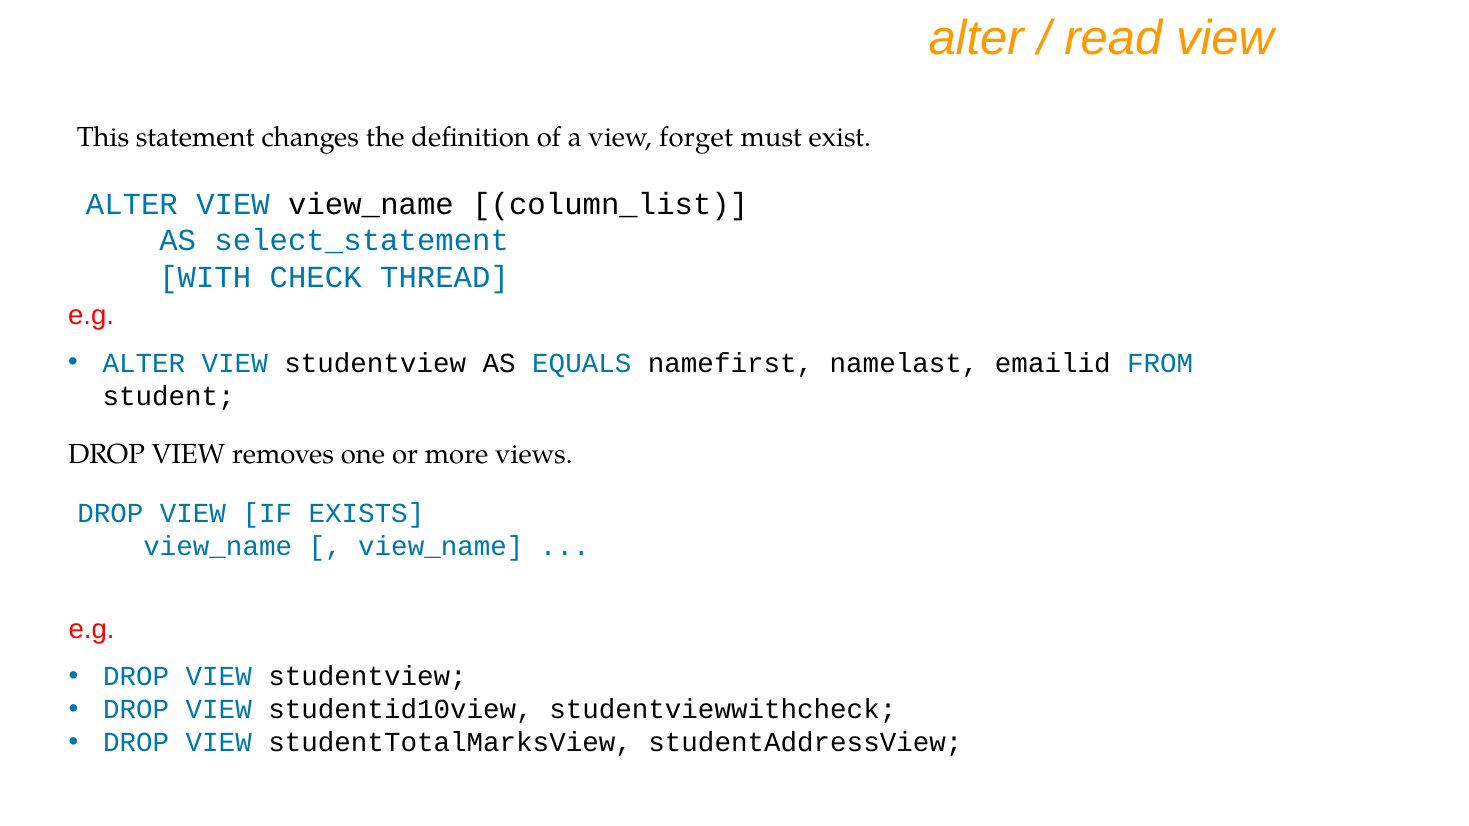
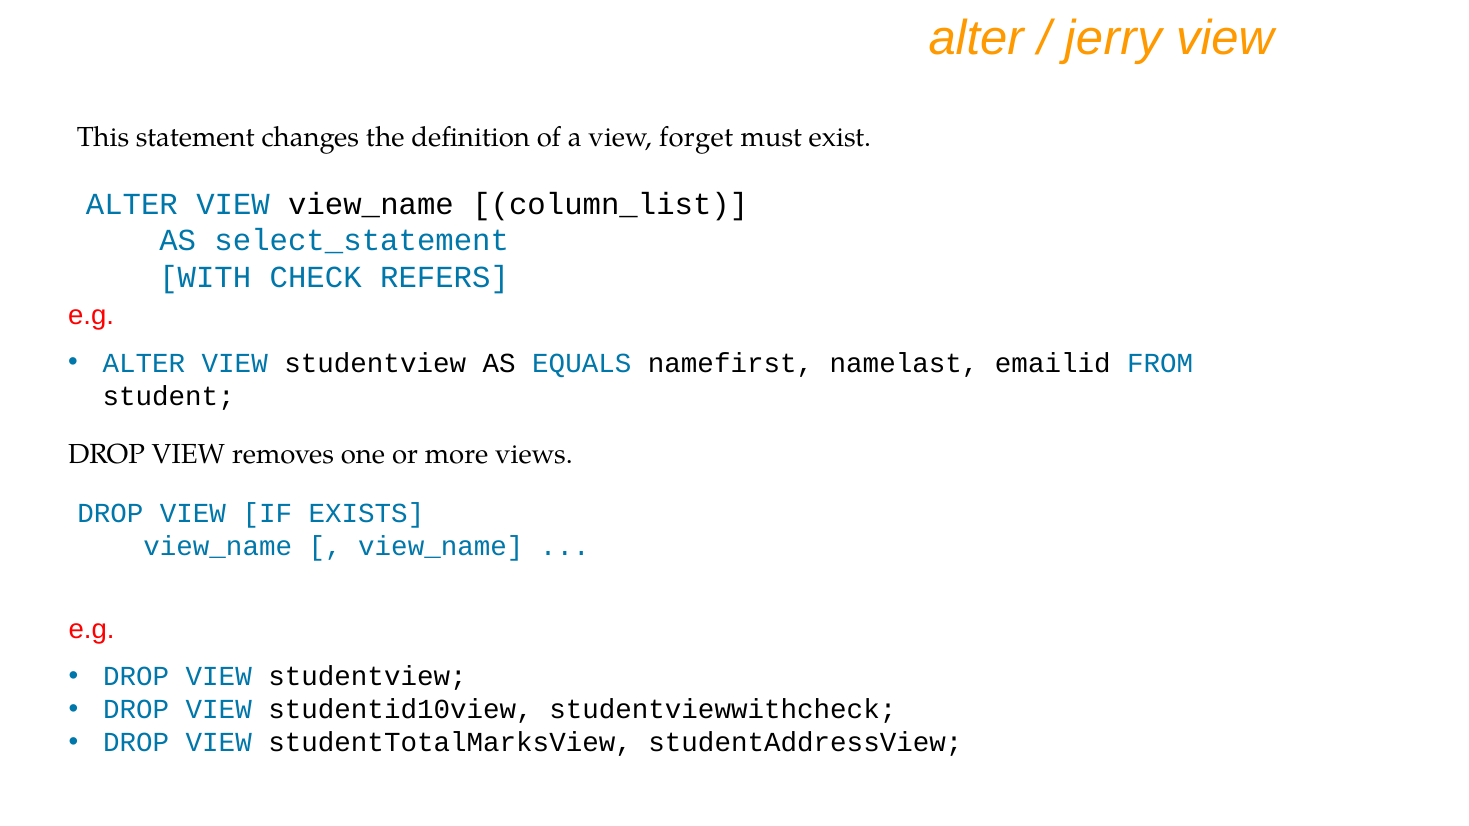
read: read -> jerry
THREAD: THREAD -> REFERS
